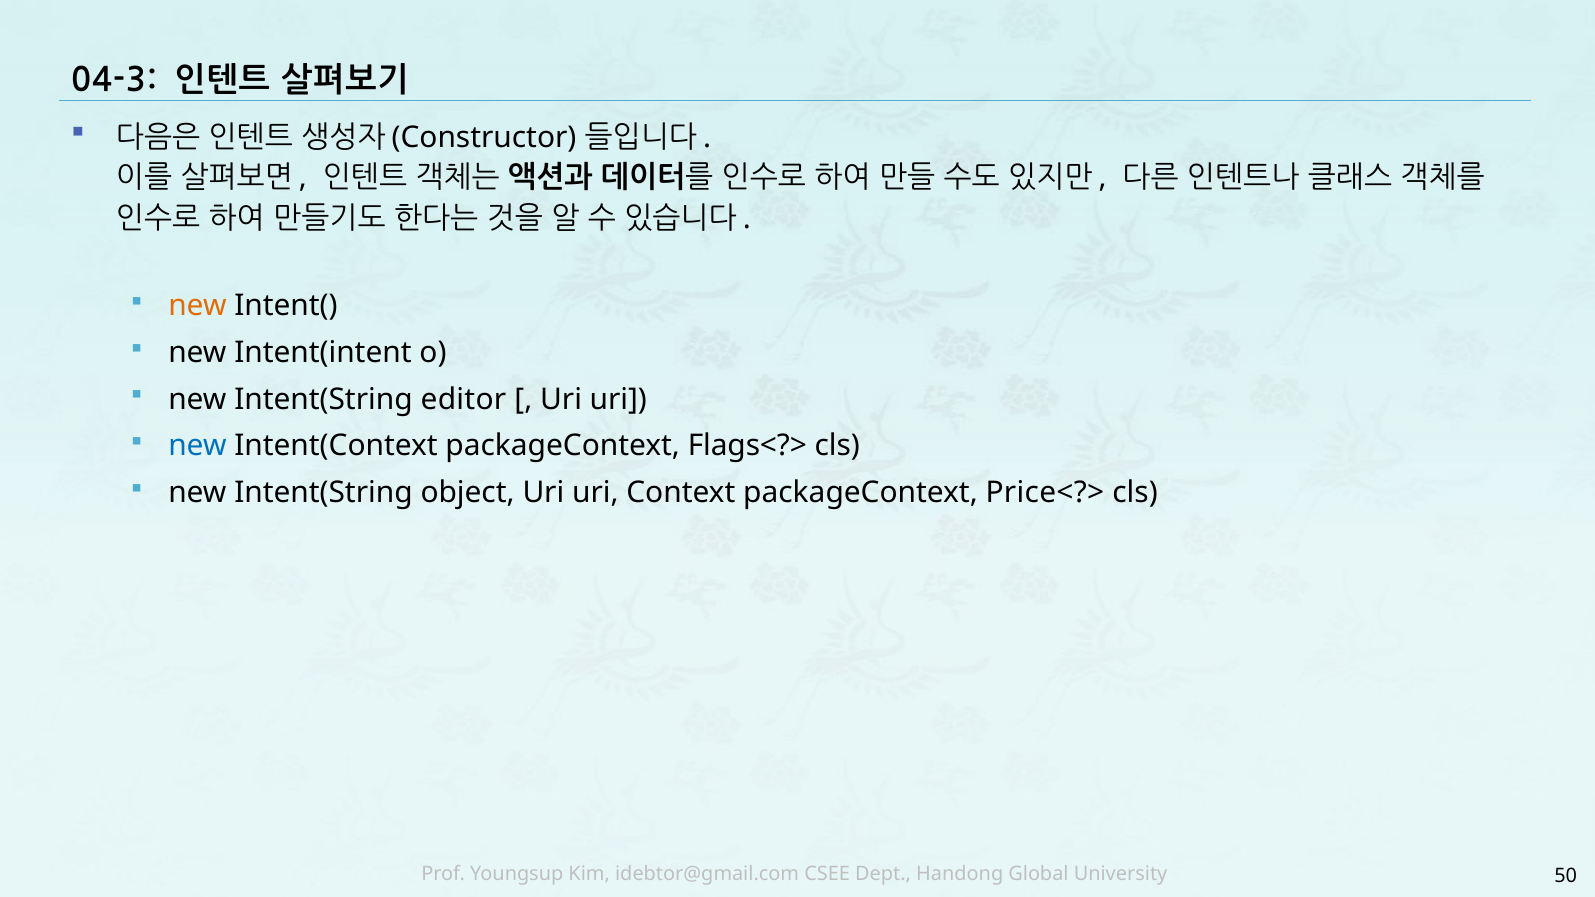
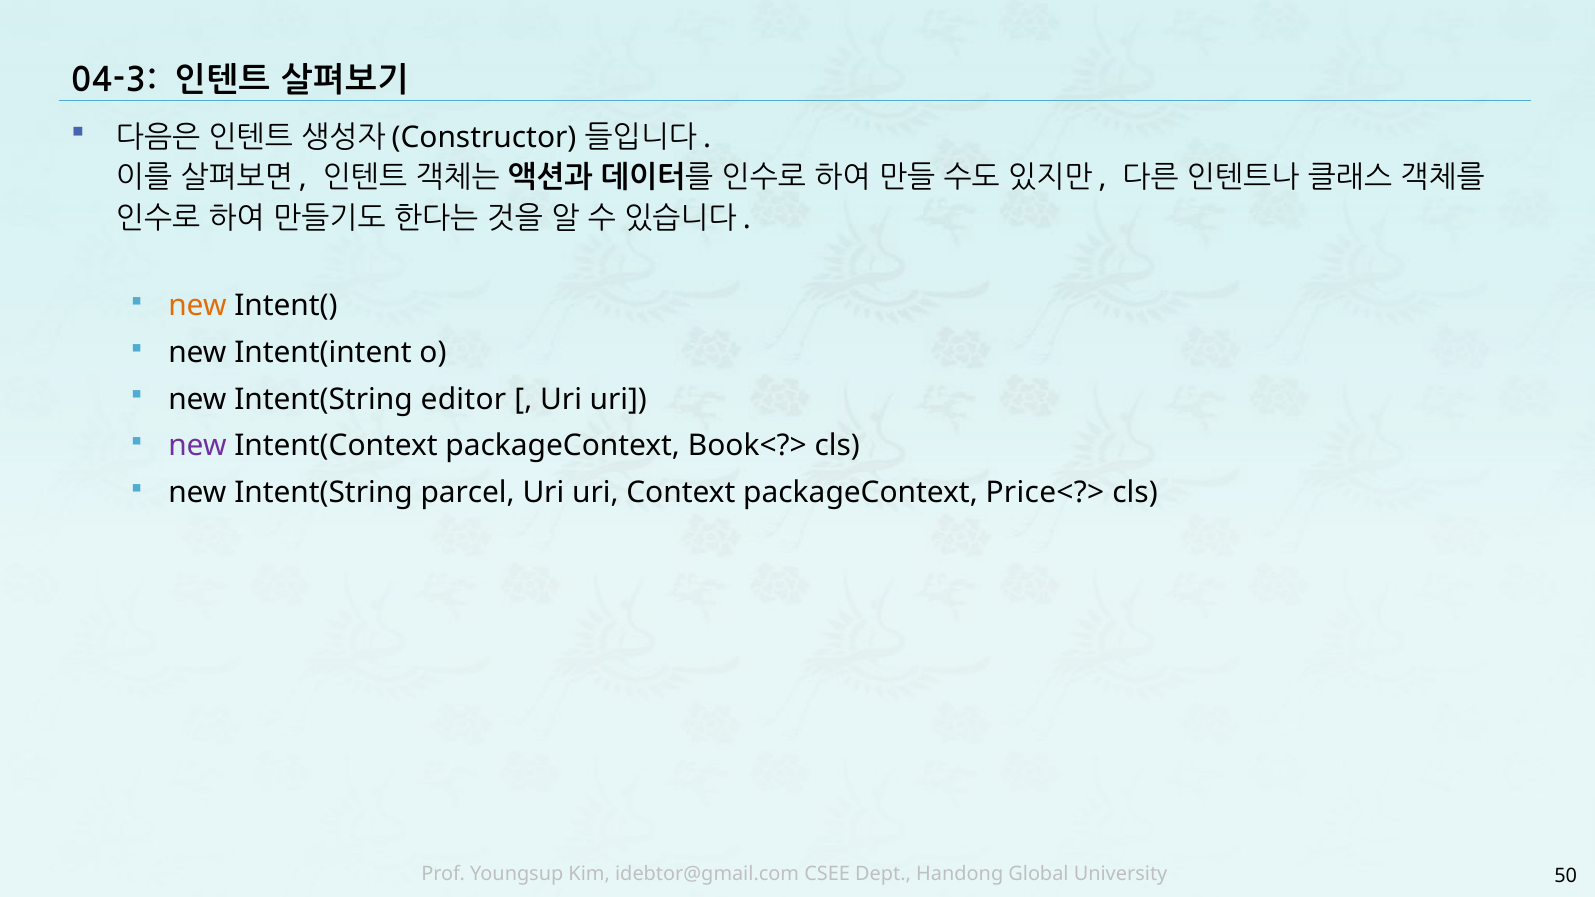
new at (197, 446) colour: blue -> purple
Flags<?>: Flags<?> -> Book<?>
object: object -> parcel
